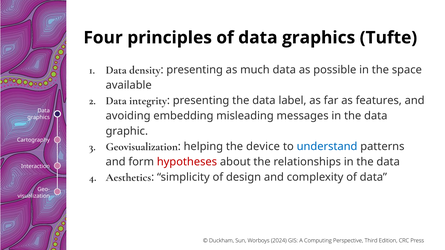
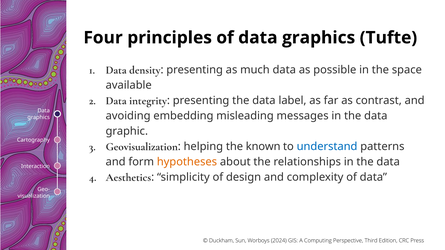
features: features -> contrast
device: device -> known
hypotheses colour: red -> orange
